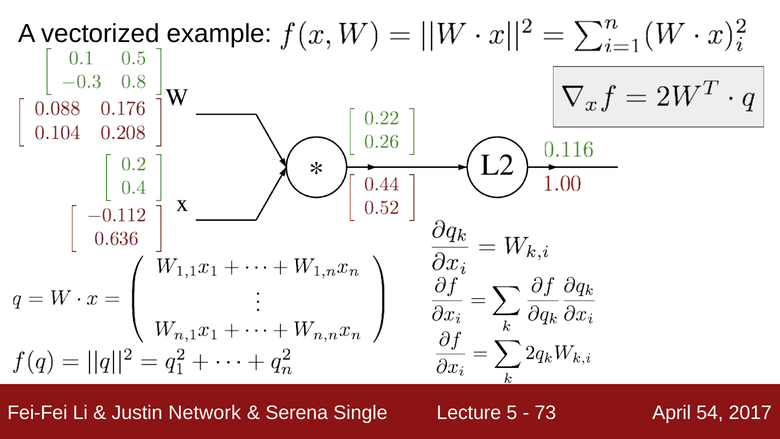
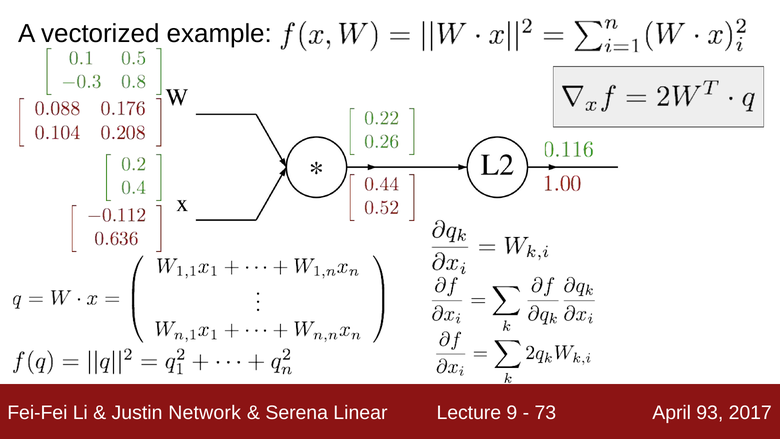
Single: Single -> Linear
5: 5 -> 9
54: 54 -> 93
